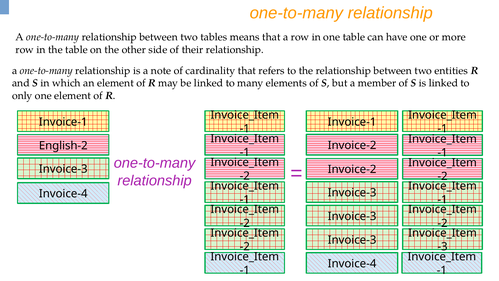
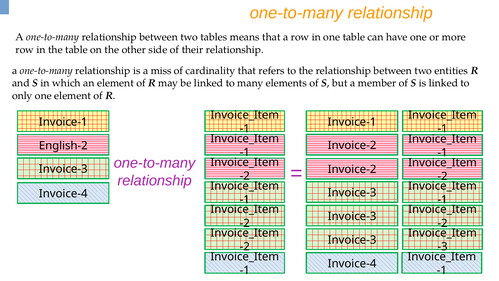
note: note -> miss
